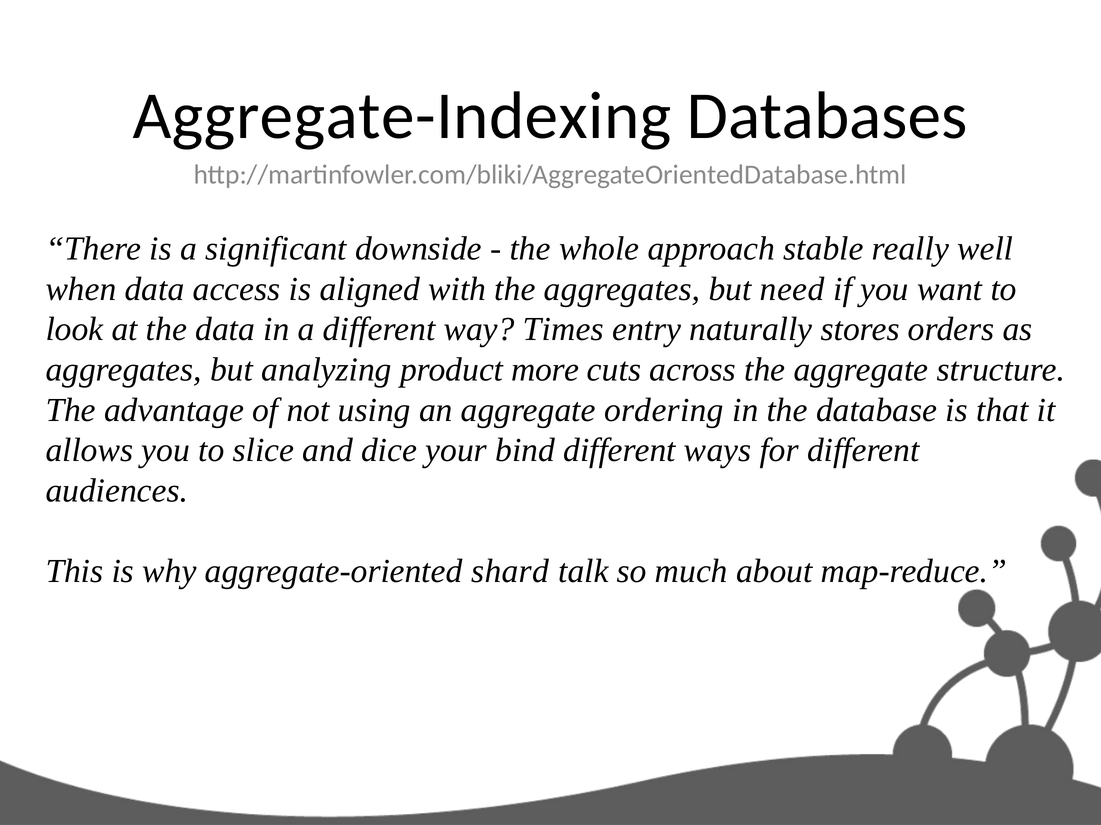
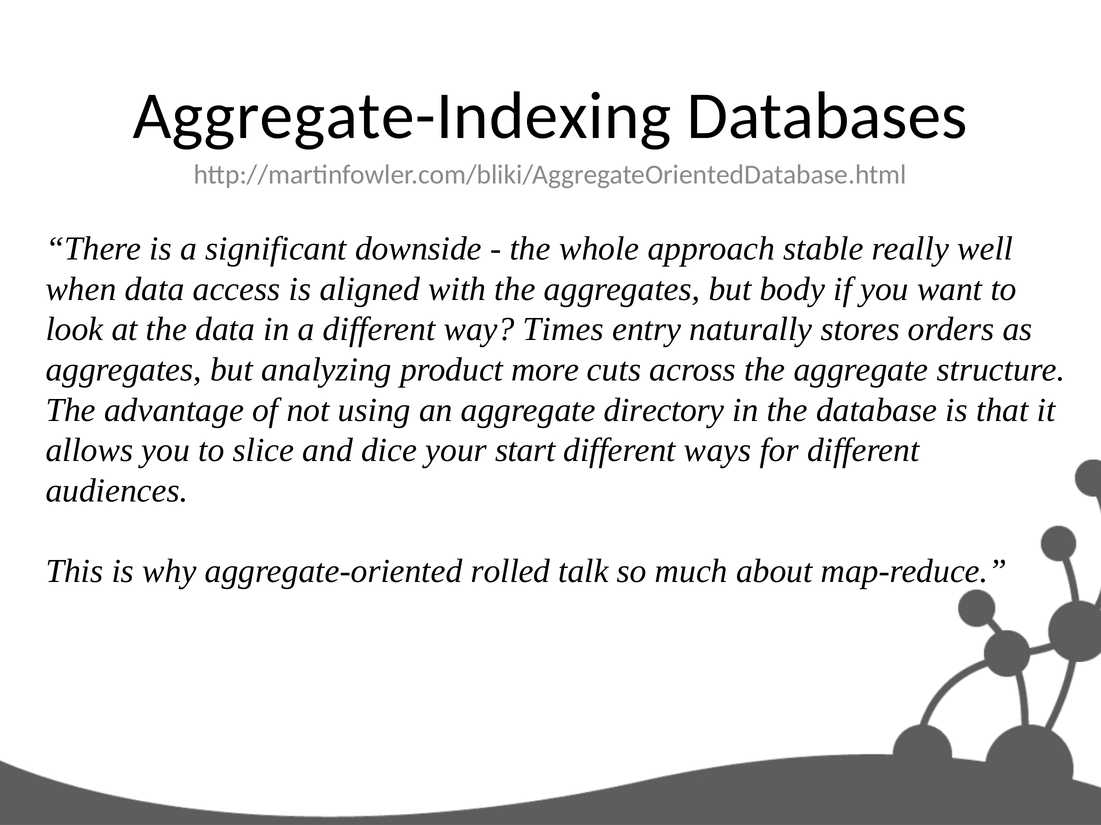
need: need -> body
ordering: ordering -> directory
bind: bind -> start
shard: shard -> rolled
